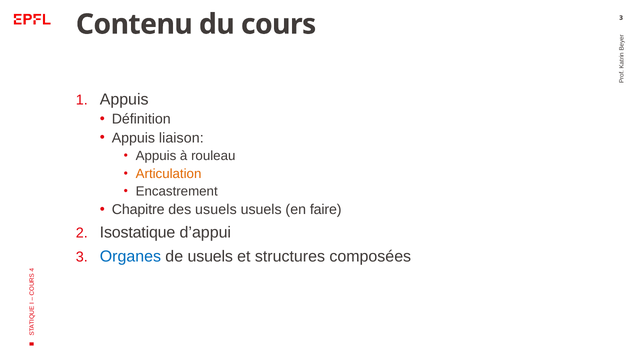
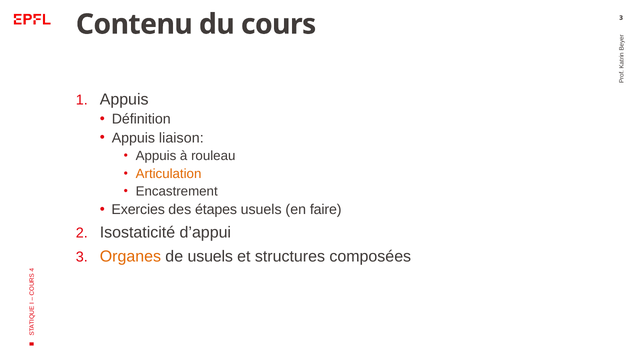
Chapitre: Chapitre -> Exercies
des usuels: usuels -> étapes
Isostatique: Isostatique -> Isostaticité
Organes colour: blue -> orange
